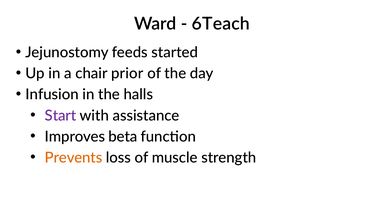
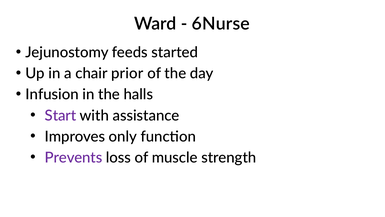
6Teach: 6Teach -> 6Nurse
beta: beta -> only
Prevents colour: orange -> purple
